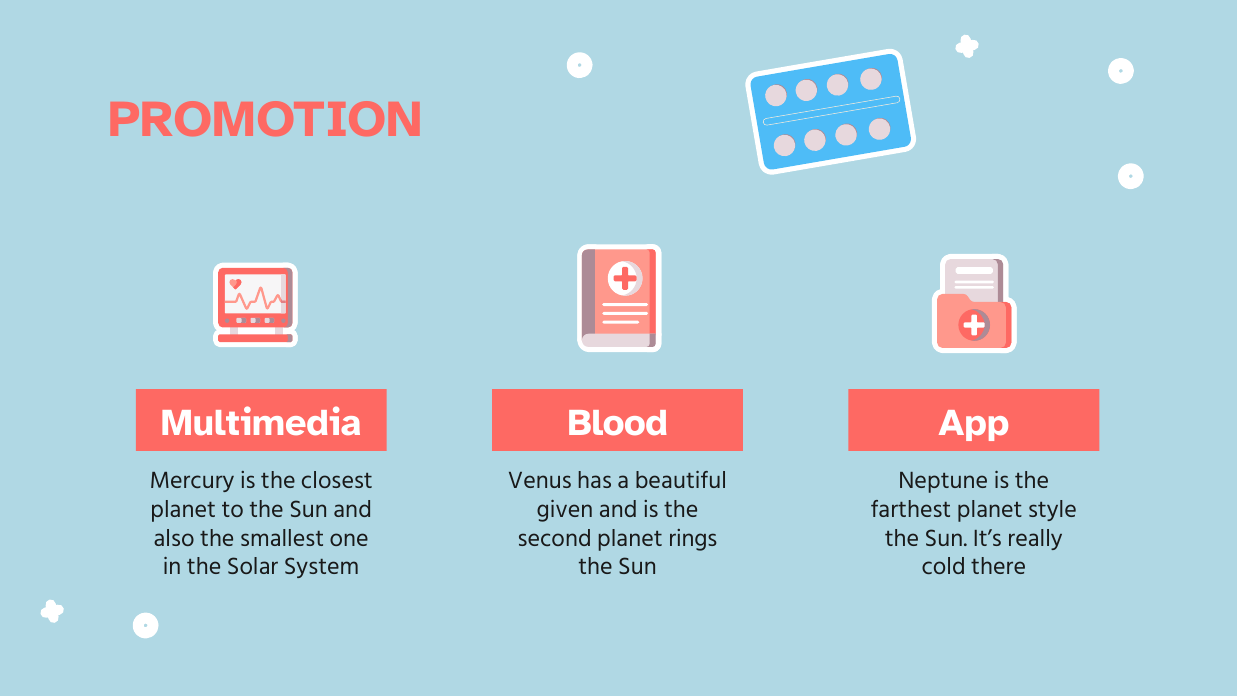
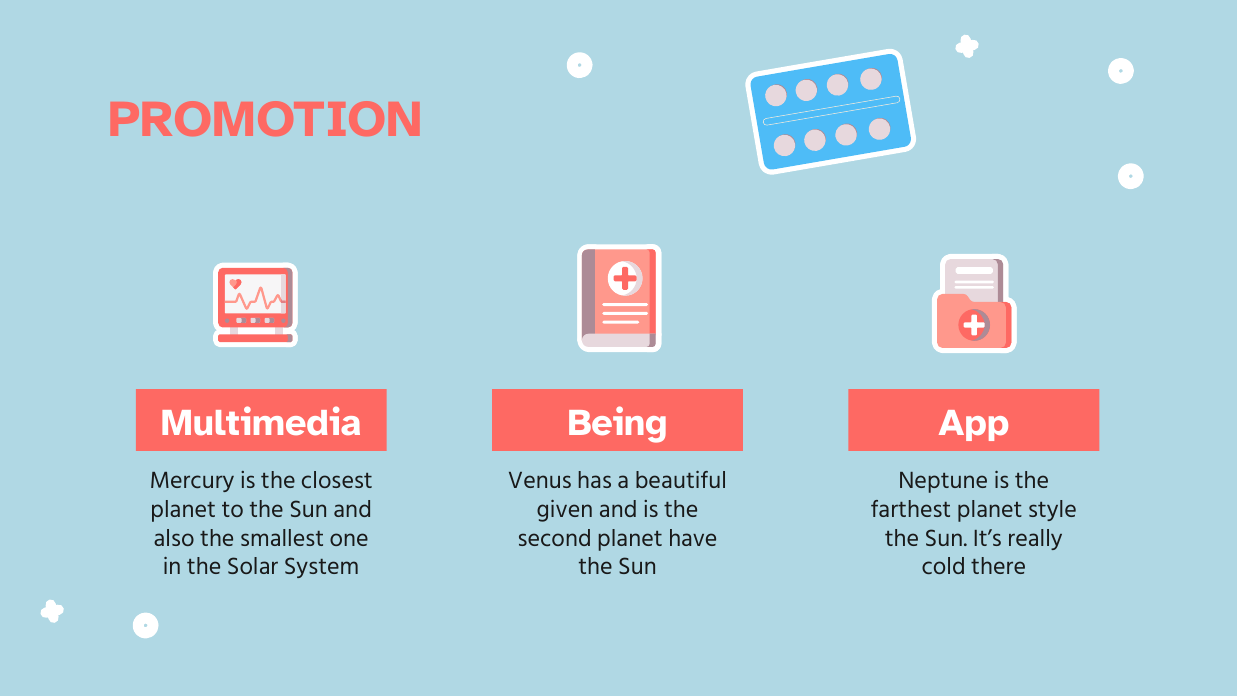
Blood: Blood -> Being
rings: rings -> have
